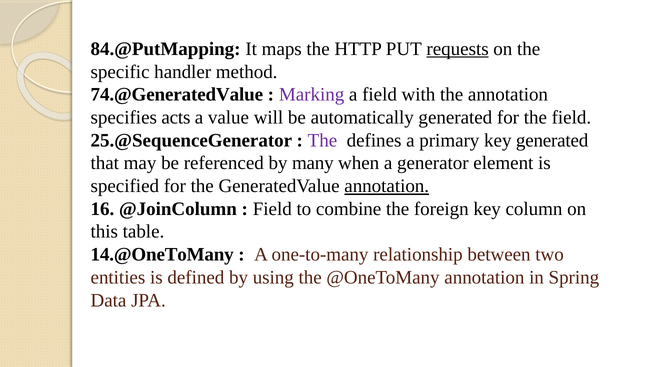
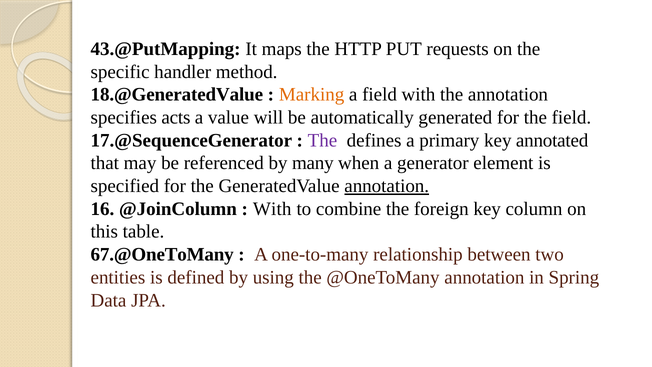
84.@PutMapping: 84.@PutMapping -> 43.@PutMapping
requests underline: present -> none
74.@GeneratedValue: 74.@GeneratedValue -> 18.@GeneratedValue
Marking colour: purple -> orange
25.@SequenceGenerator: 25.@SequenceGenerator -> 17.@SequenceGenerator
key generated: generated -> annotated
Field at (272, 209): Field -> With
14.@OneToMany: 14.@OneToMany -> 67.@OneToMany
